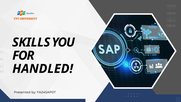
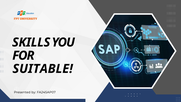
HANDLED: HANDLED -> SUITABLE
